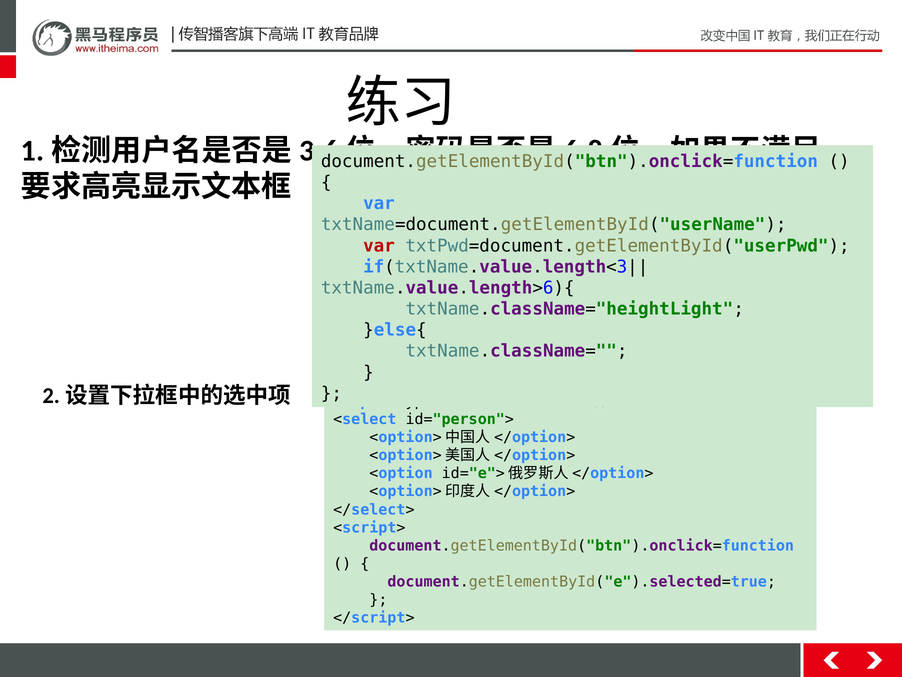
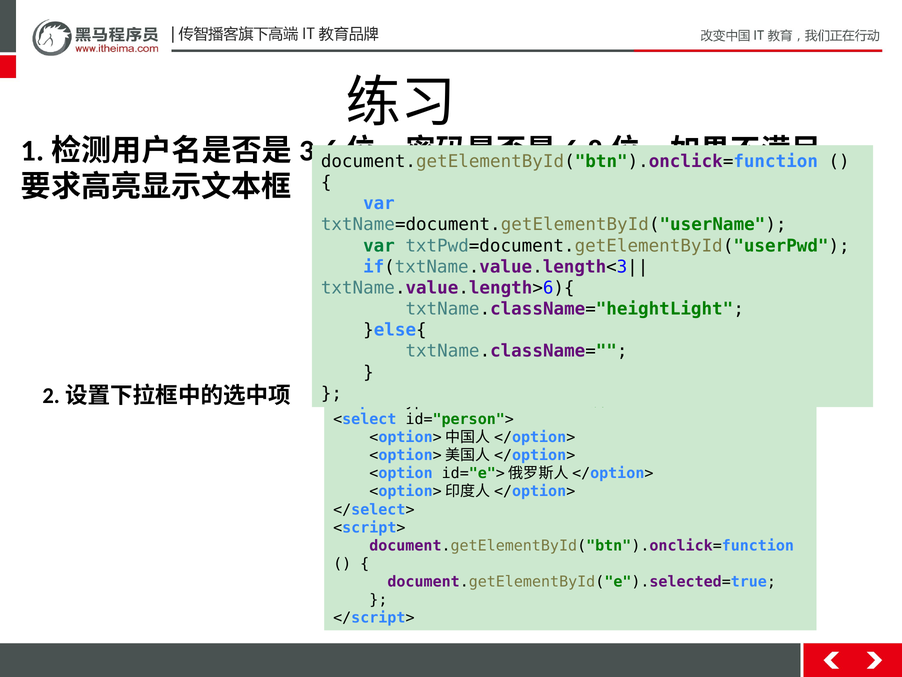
var at (379, 246) colour: red -> green
